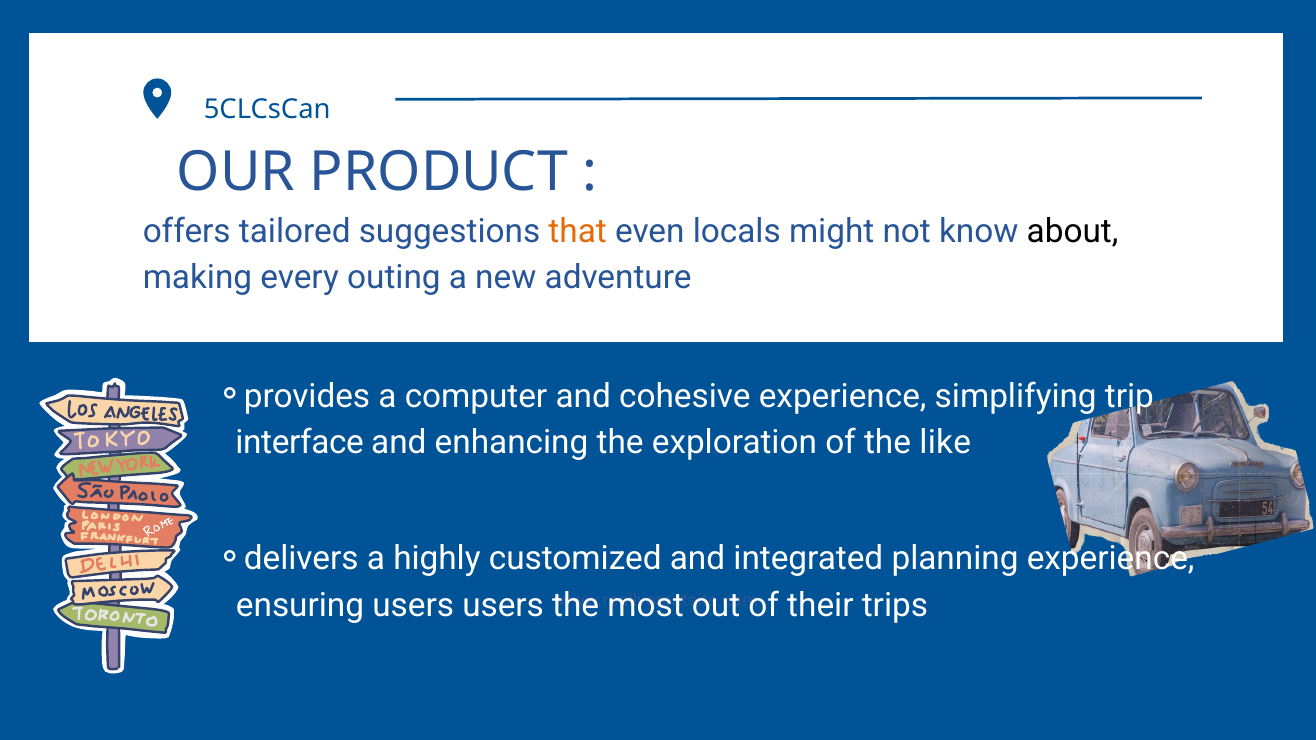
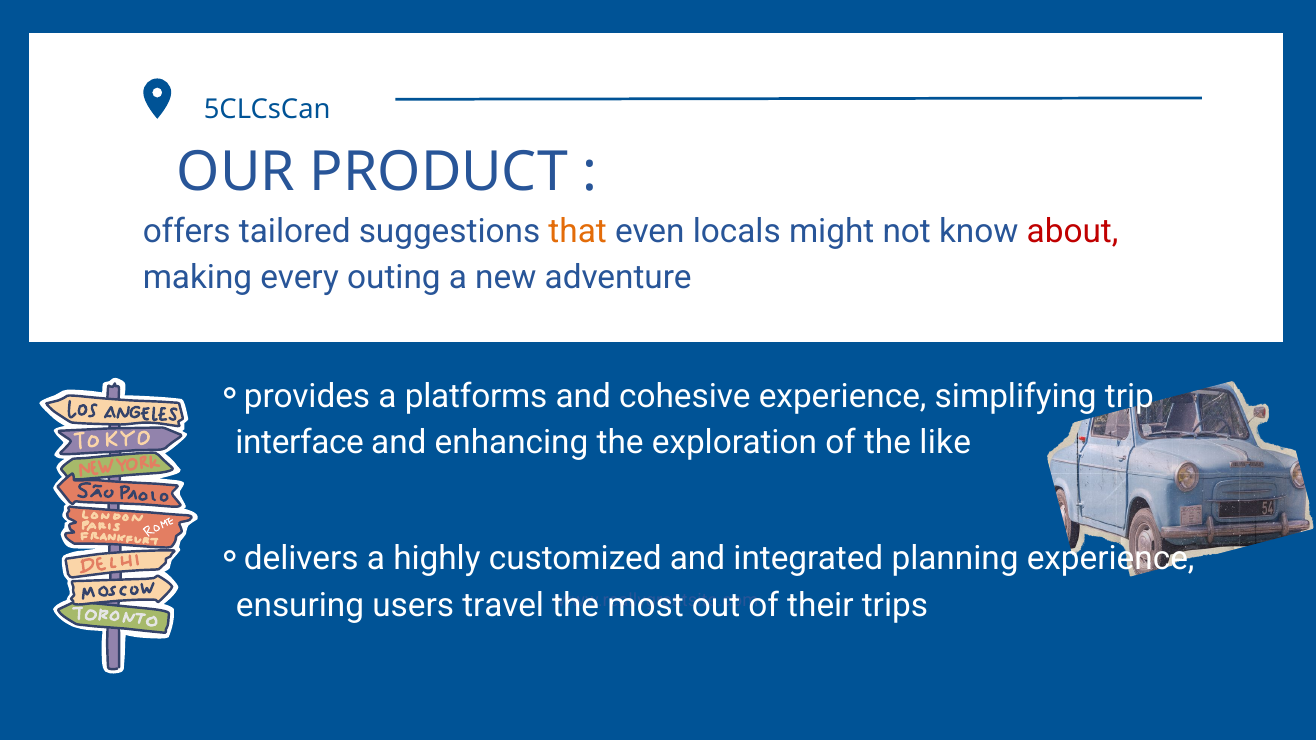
about colour: black -> red
computer: computer -> platforms
users users: users -> travel
